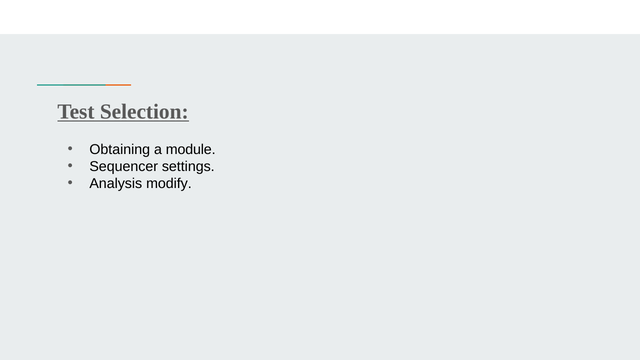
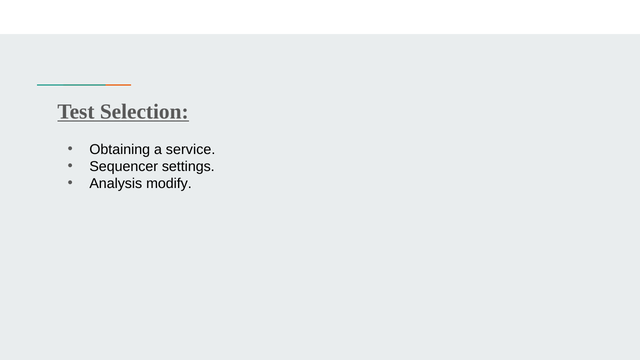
module: module -> service
